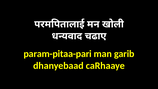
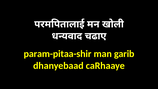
param-pitaa-pari: param-pitaa-pari -> param-pitaa-shir
